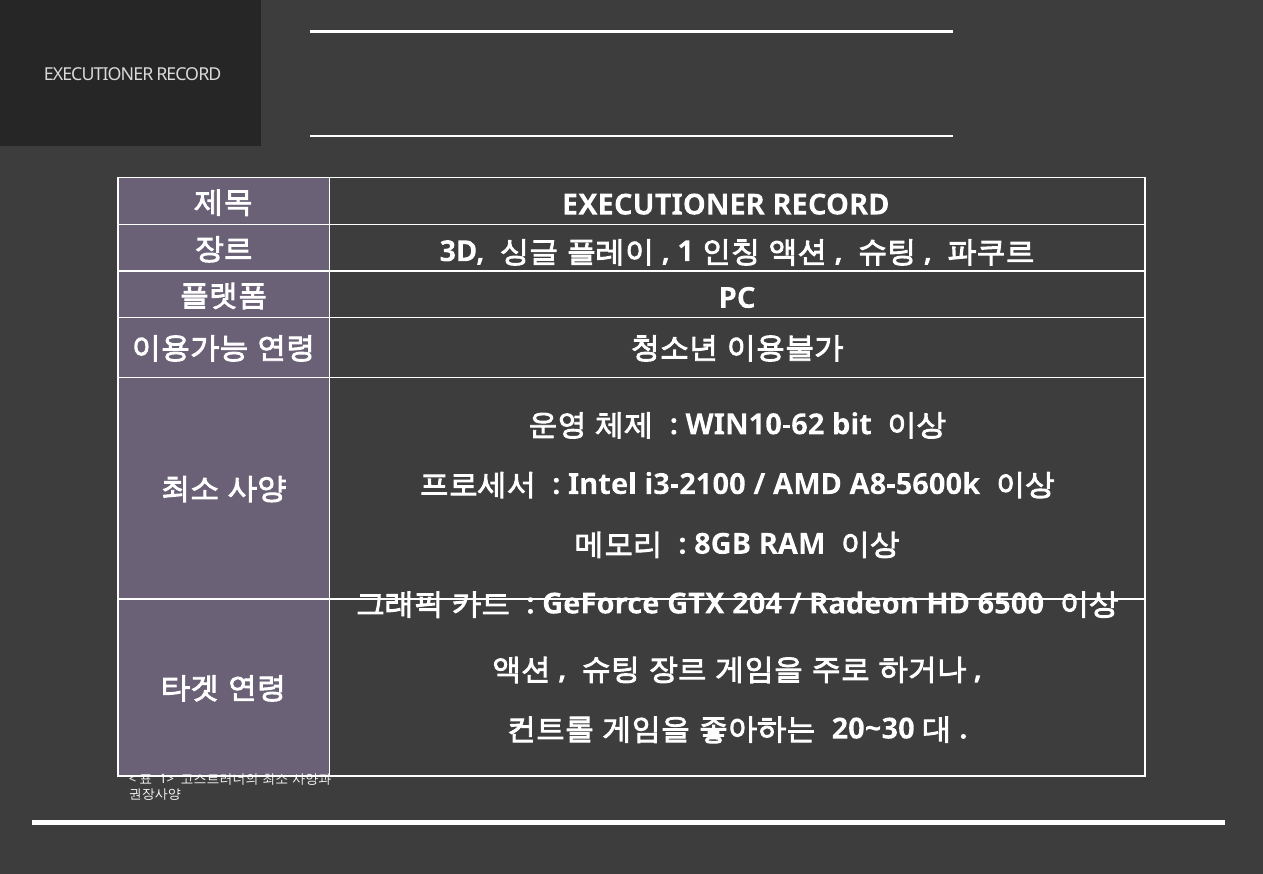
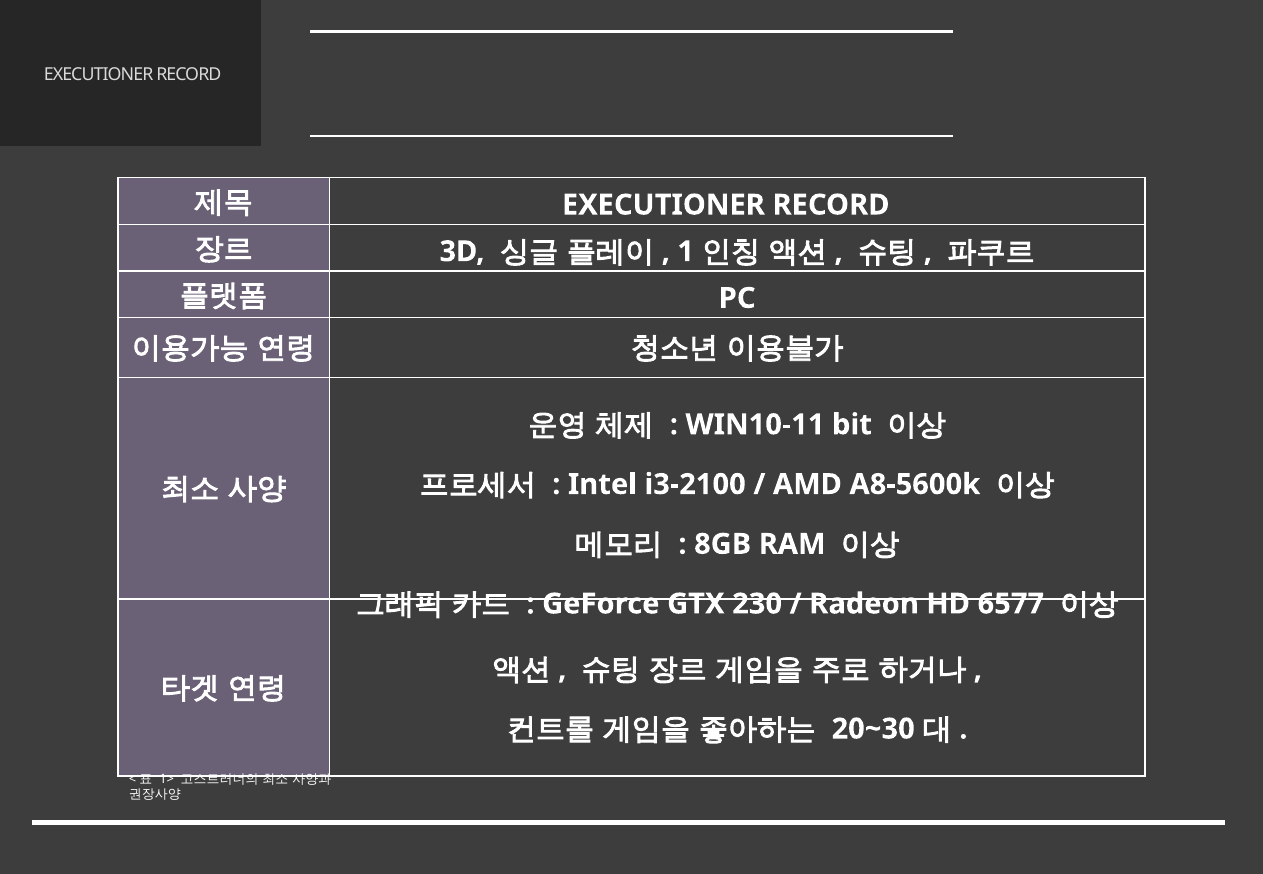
WIN10-62: WIN10-62 -> WIN10-11
204: 204 -> 230
6500: 6500 -> 6577
